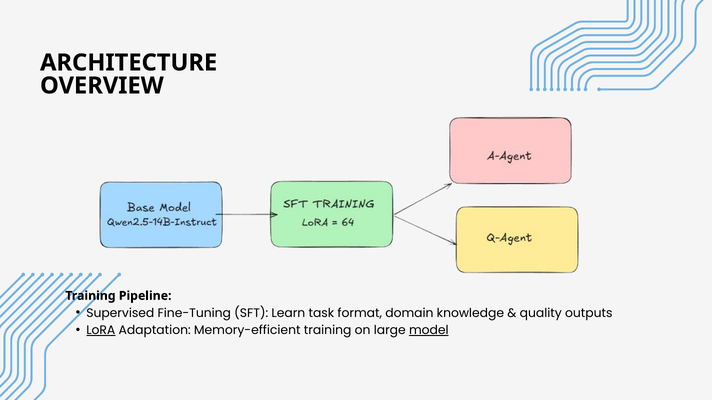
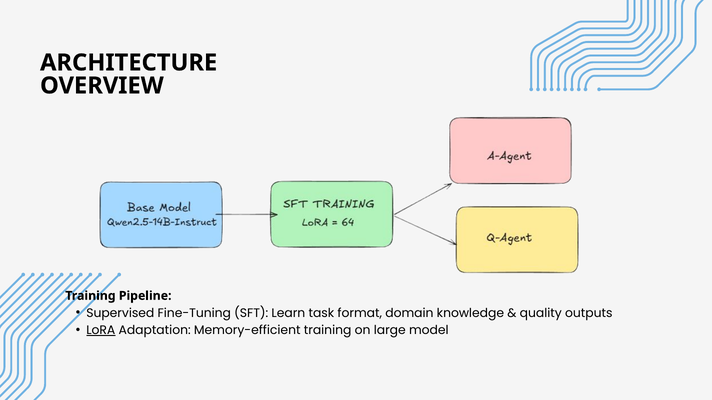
model underline: present -> none
